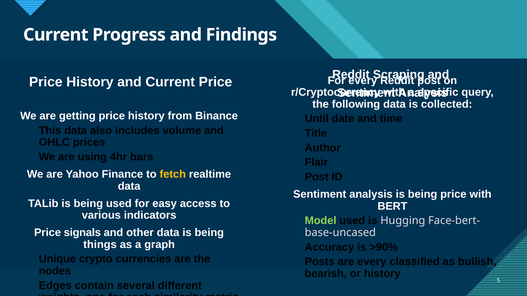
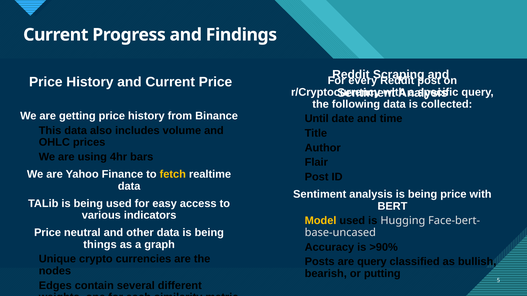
Model colour: light green -> yellow
signals: signals -> neutral
are every: every -> query
or history: history -> putting
